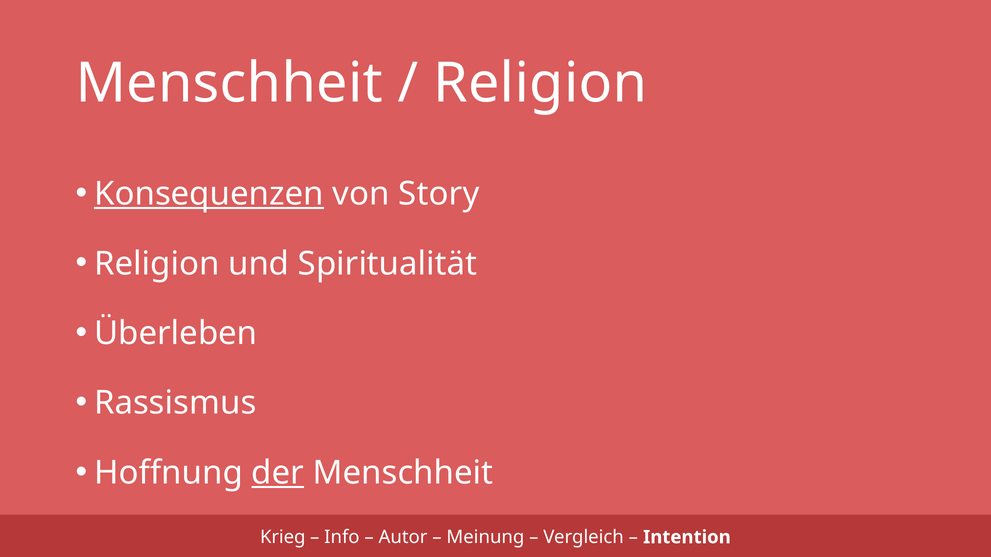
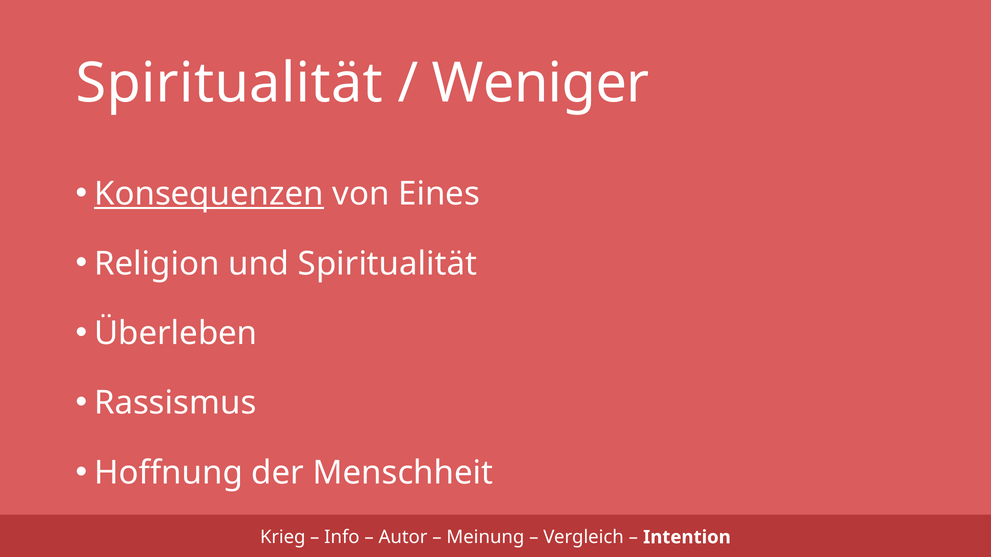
Menschheit at (229, 83): Menschheit -> Spiritualität
Religion at (540, 83): Religion -> Weniger
Story: Story -> Eines
der underline: present -> none
